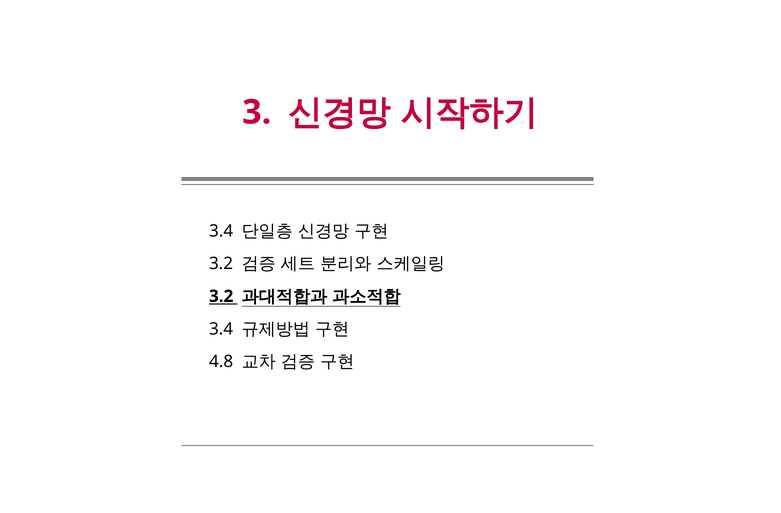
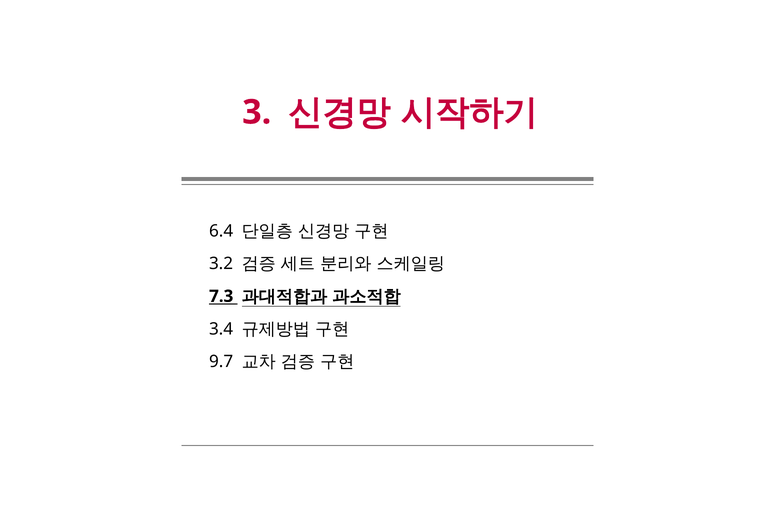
3.4 at (221, 231): 3.4 -> 6.4
3.2 at (221, 296): 3.2 -> 7.3
4.8: 4.8 -> 9.7
